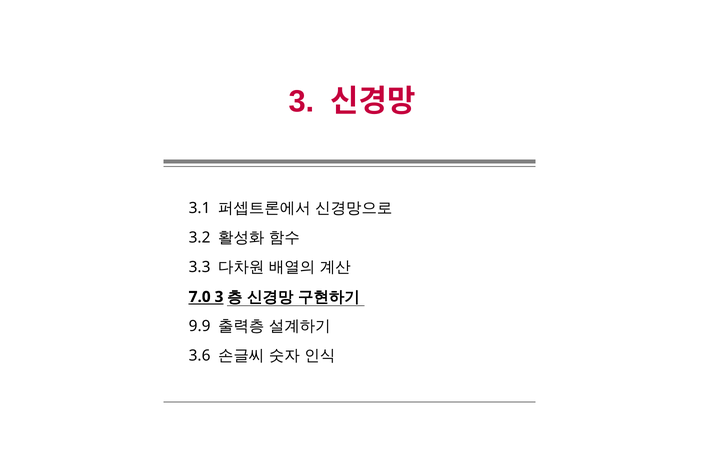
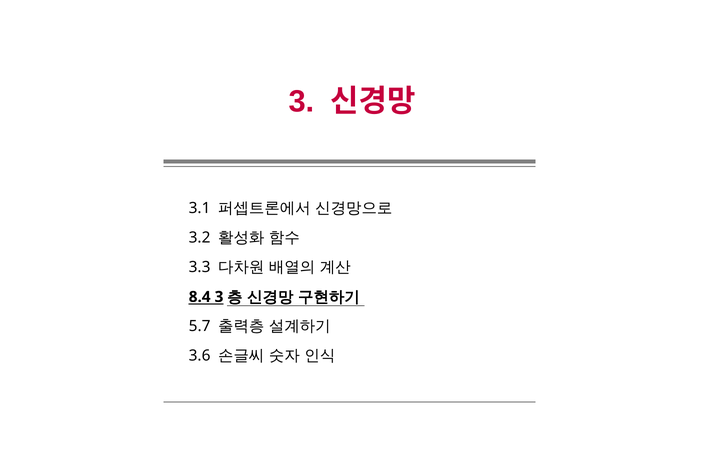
7.0: 7.0 -> 8.4
9.9: 9.9 -> 5.7
